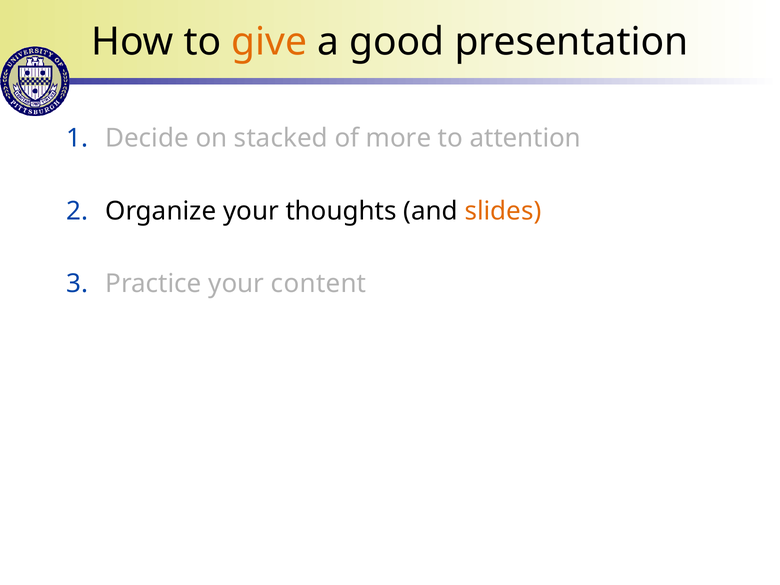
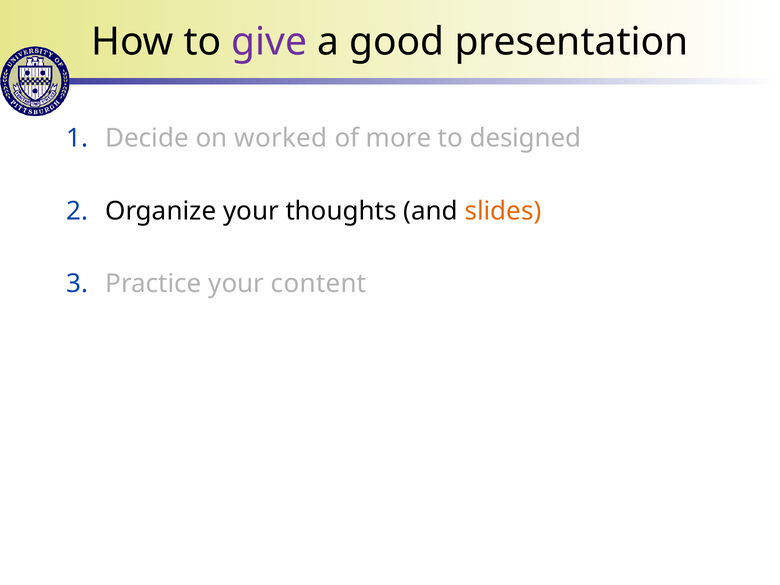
give colour: orange -> purple
stacked: stacked -> worked
attention: attention -> designed
